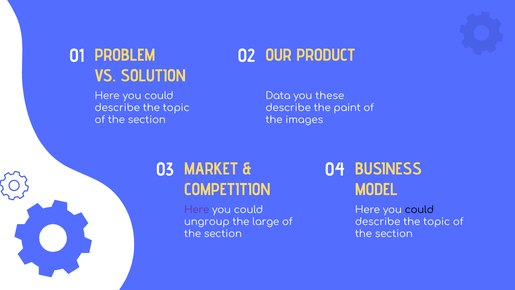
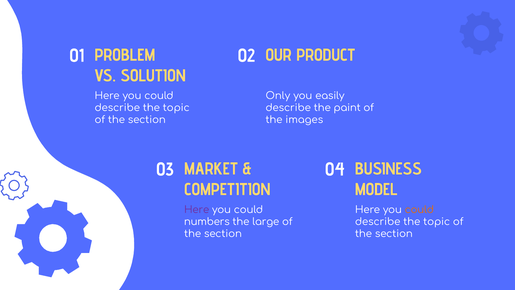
Data: Data -> Only
these: these -> easily
could at (419, 210) colour: black -> orange
ungroup: ungroup -> numbers
